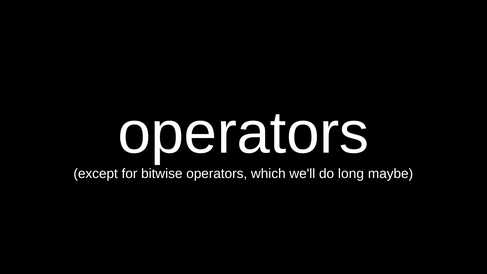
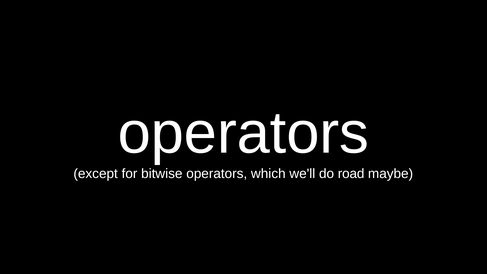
long: long -> road
